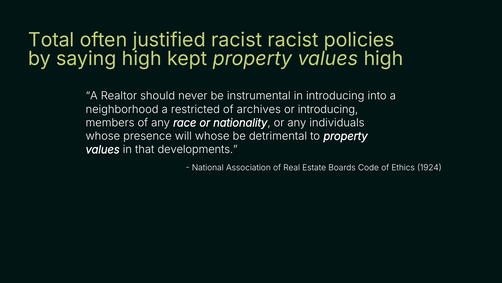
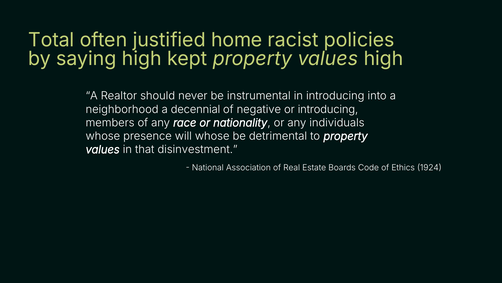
justified racist: racist -> home
restricted: restricted -> decennial
archives: archives -> negative
developments: developments -> disinvestment
